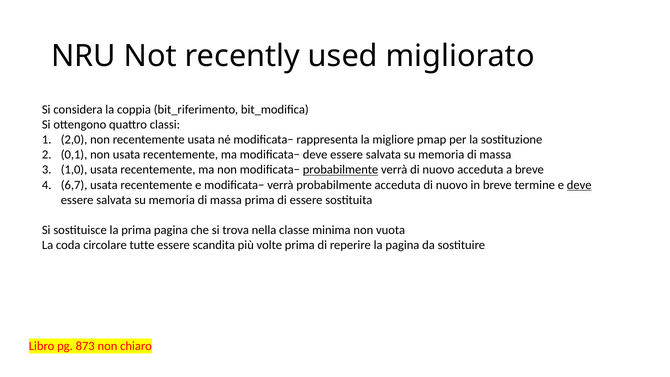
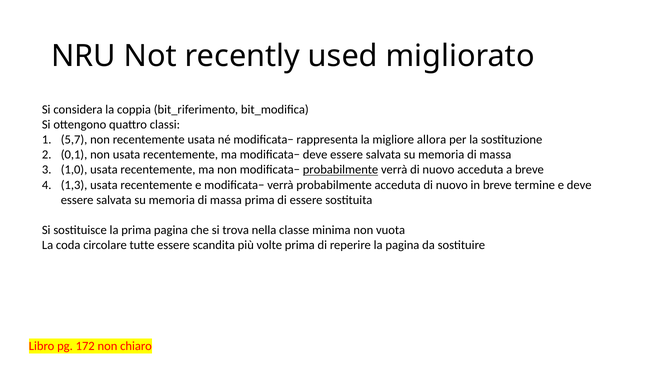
2,0: 2,0 -> 5,7
pmap: pmap -> allora
6,7: 6,7 -> 1,3
deve at (579, 185) underline: present -> none
873: 873 -> 172
